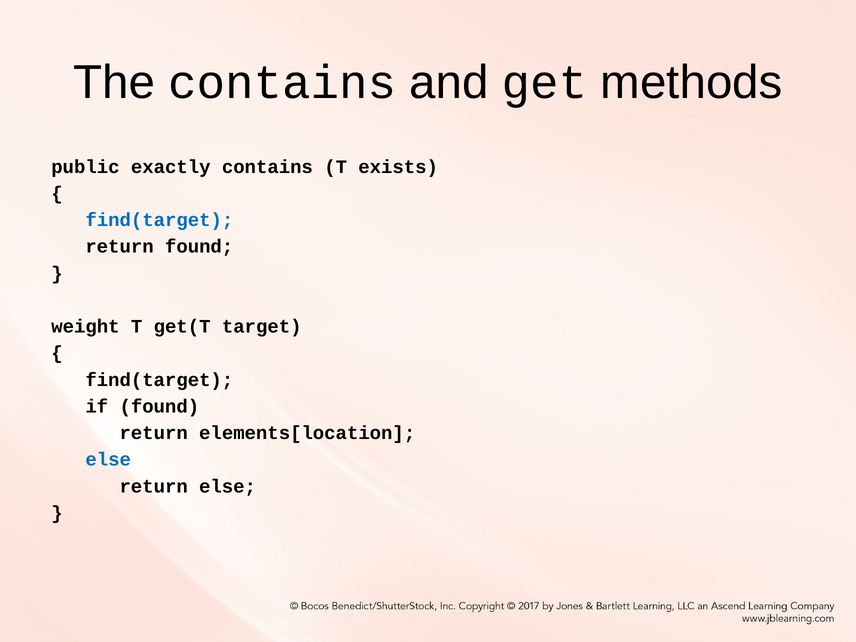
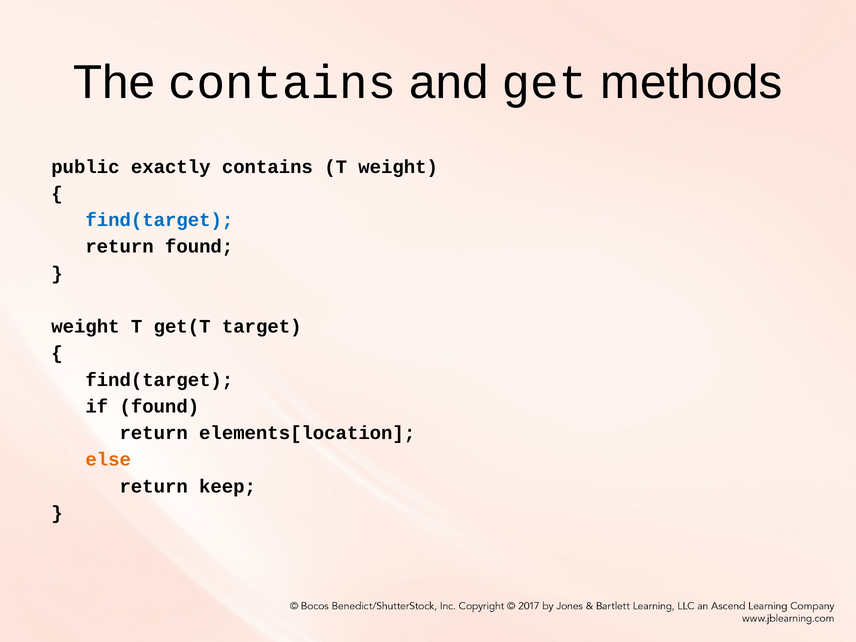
T exists: exists -> weight
else at (108, 460) colour: blue -> orange
return else: else -> keep
